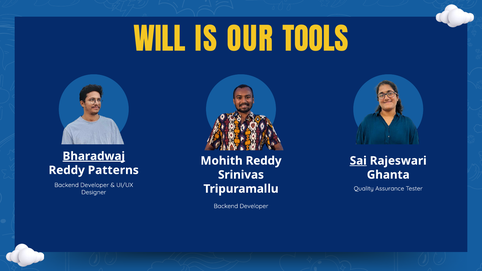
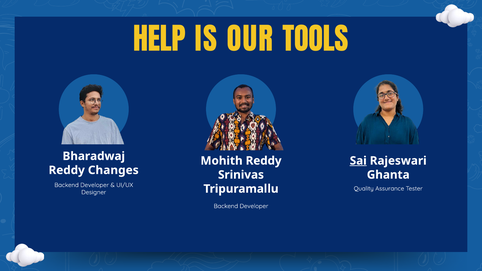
WILL: WILL -> HELP
Bharadwaj underline: present -> none
Patterns: Patterns -> Changes
